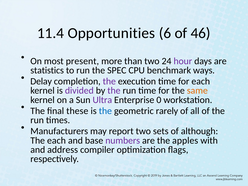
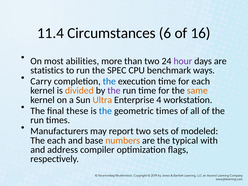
Opportunities: Opportunities -> Circumstances
46: 46 -> 16
present: present -> abilities
Delay: Delay -> Carry
the at (109, 81) colour: purple -> blue
divided colour: purple -> orange
Ultra colour: purple -> orange
0: 0 -> 4
geometric rarely: rarely -> times
although: although -> modeled
numbers colour: purple -> orange
apples: apples -> typical
